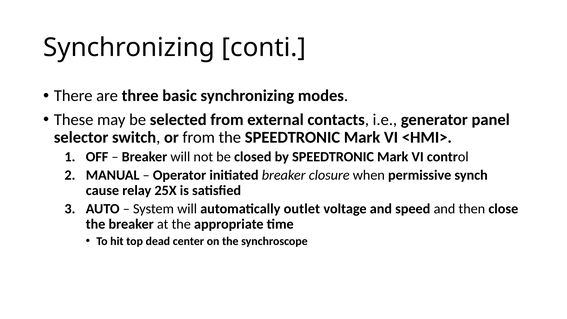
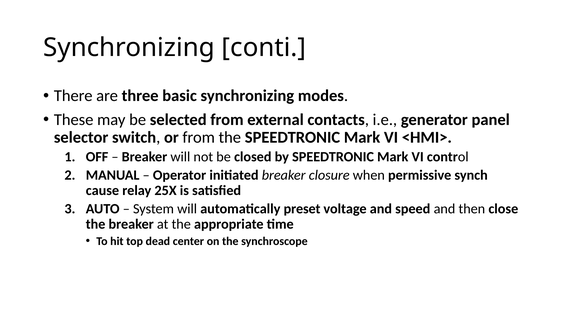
outlet: outlet -> preset
